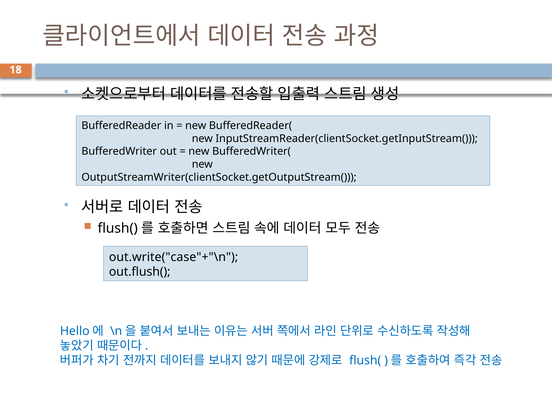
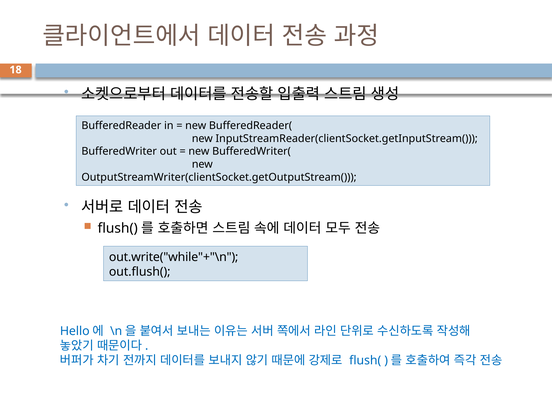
out.write("case"+"\n: out.write("case"+"\n -> out.write("while"+"\n
